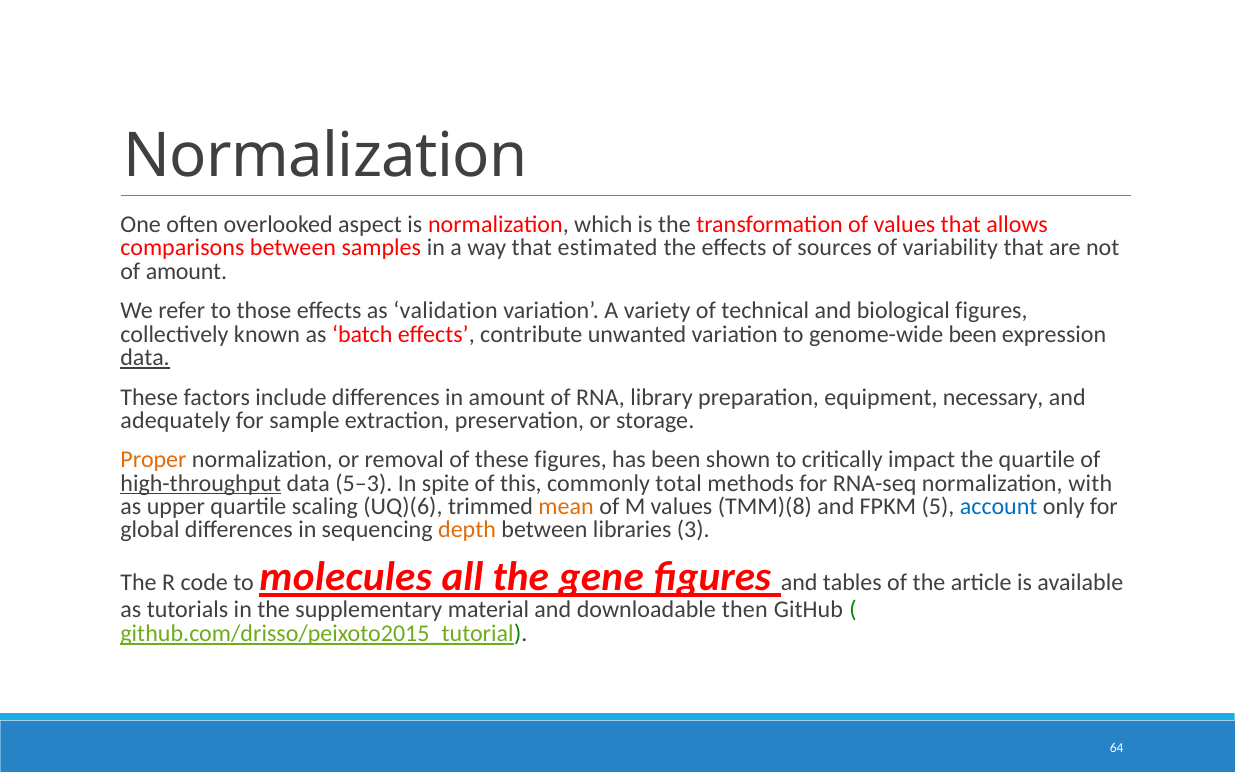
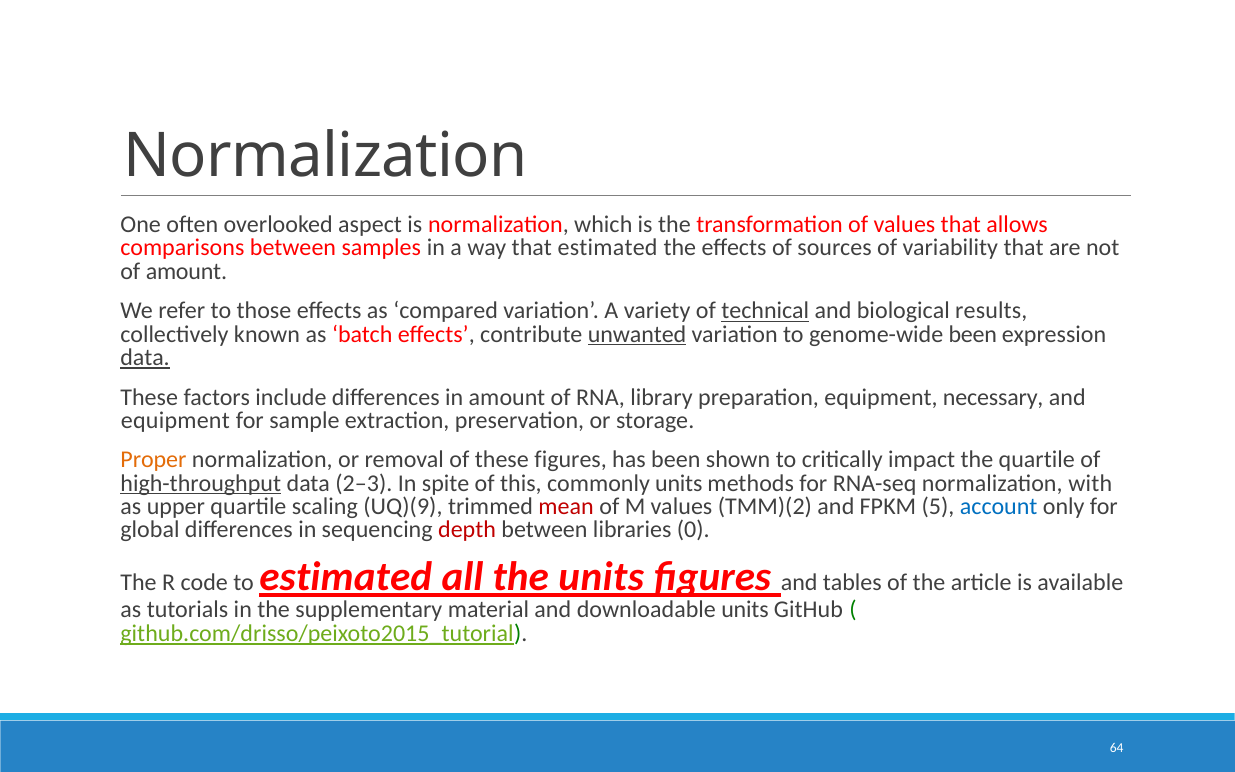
validation: validation -> compared
technical underline: none -> present
biological figures: figures -> results
unwanted underline: none -> present
adequately at (175, 420): adequately -> equipment
5–3: 5–3 -> 2–3
commonly total: total -> units
UQ)(6: UQ)(6 -> UQ)(9
mean colour: orange -> red
TMM)(8: TMM)(8 -> TMM)(2
depth colour: orange -> red
3: 3 -> 0
to molecules: molecules -> estimated
the gene: gene -> units
downloadable then: then -> units
